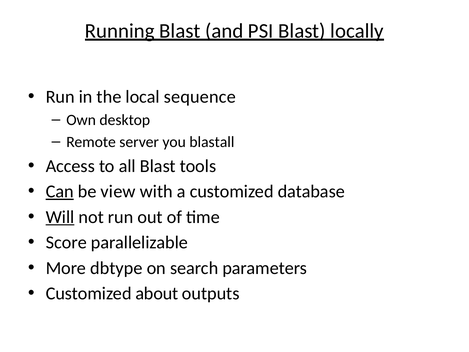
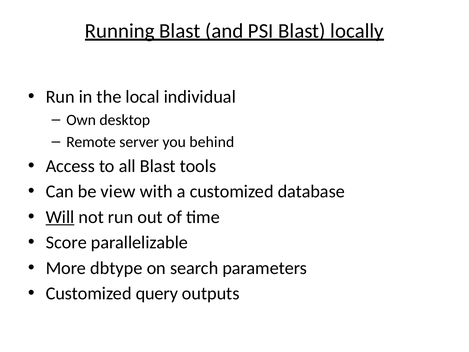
sequence: sequence -> individual
blastall: blastall -> behind
Can underline: present -> none
about: about -> query
